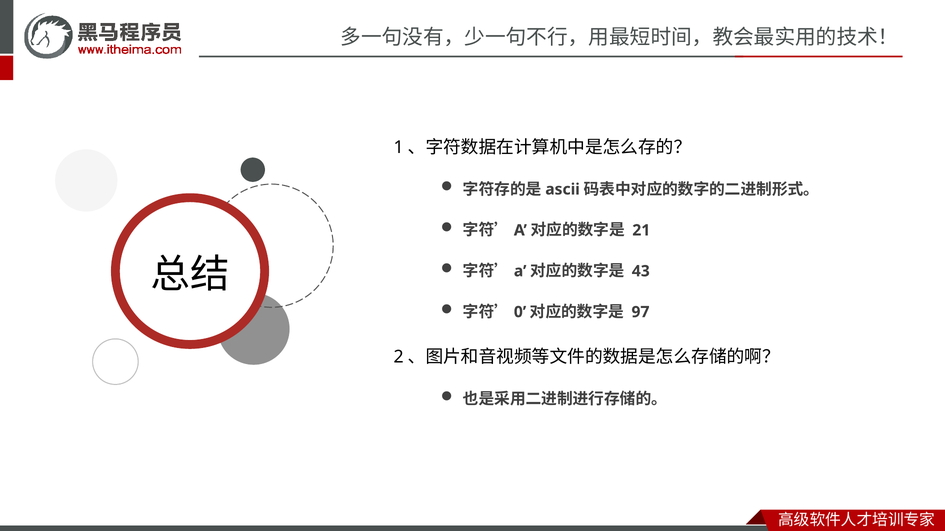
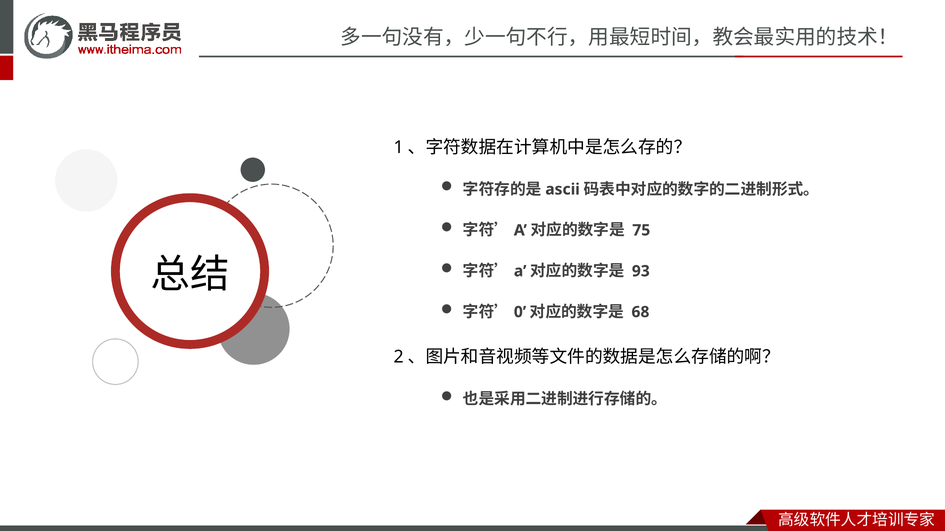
21: 21 -> 75
43: 43 -> 93
97: 97 -> 68
